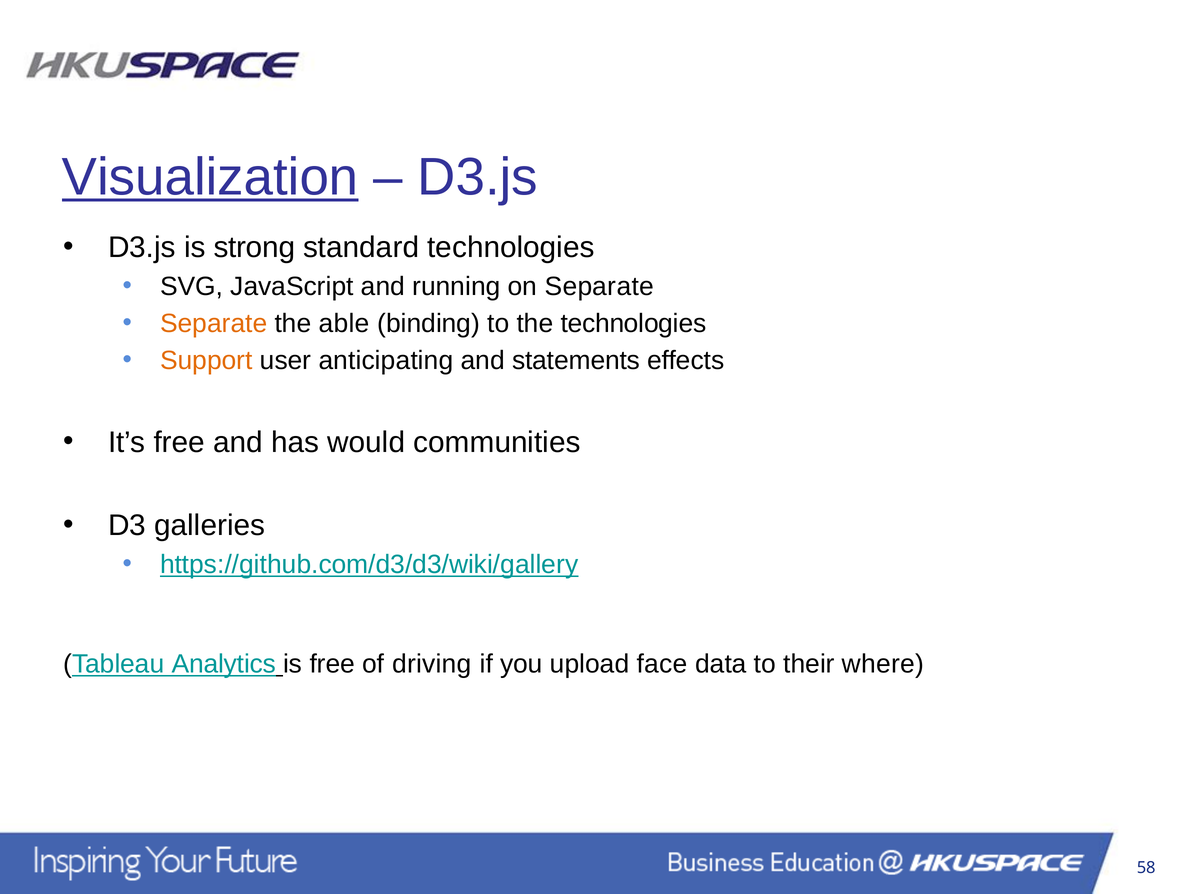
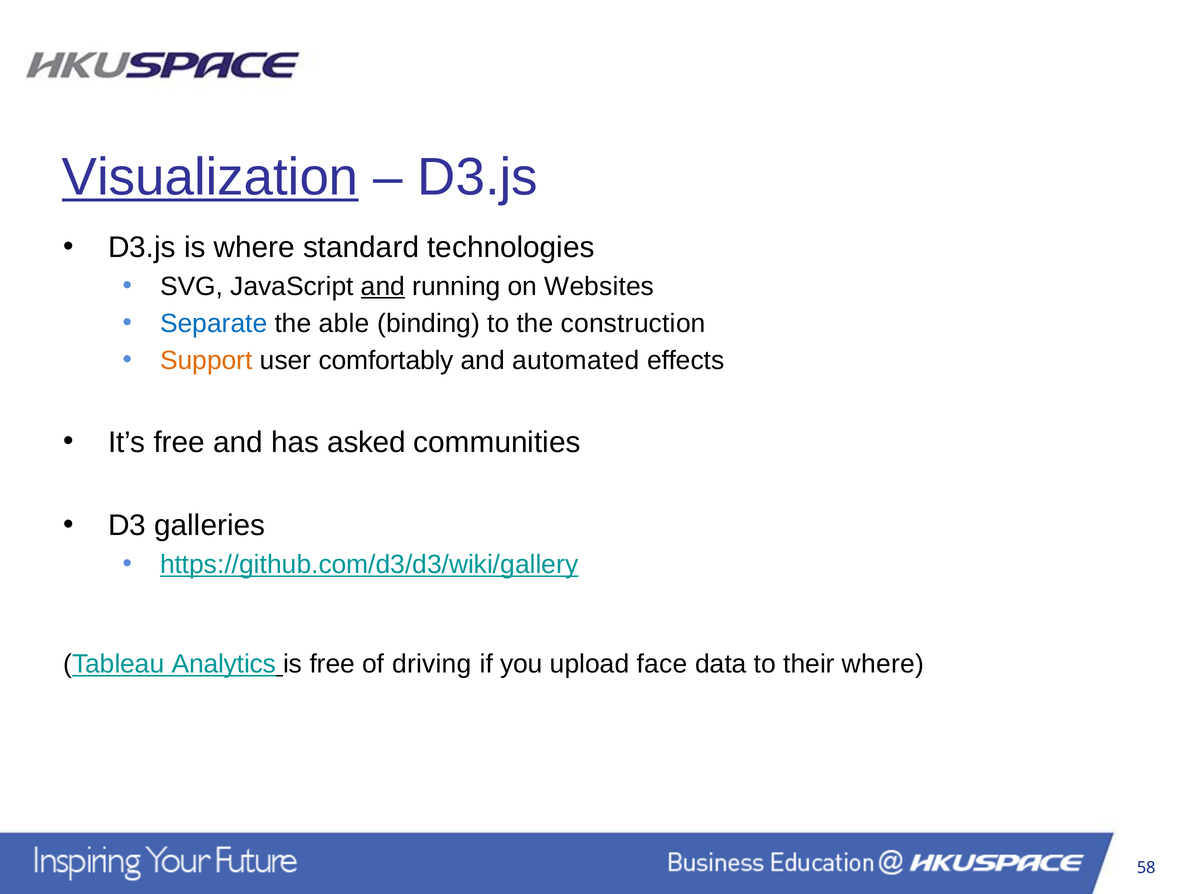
is strong: strong -> where
and at (383, 286) underline: none -> present
on Separate: Separate -> Websites
Separate at (214, 323) colour: orange -> blue
the technologies: technologies -> construction
anticipating: anticipating -> comfortably
statements: statements -> automated
would: would -> asked
